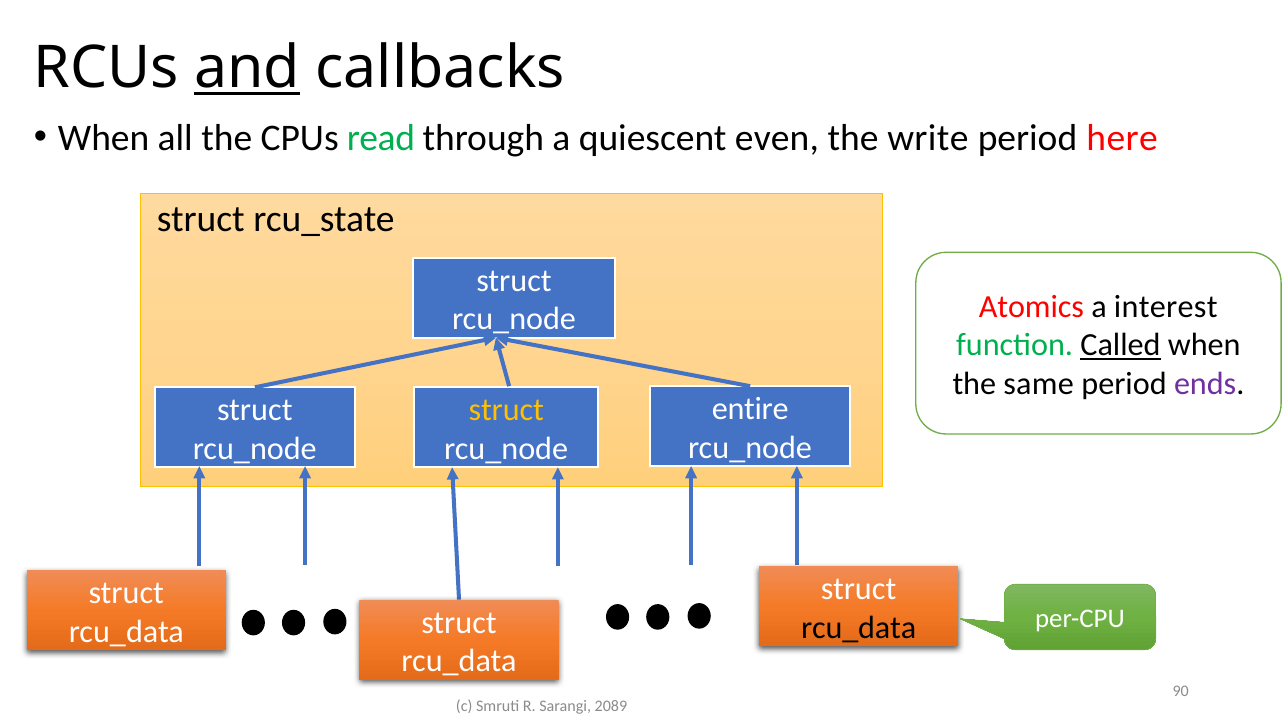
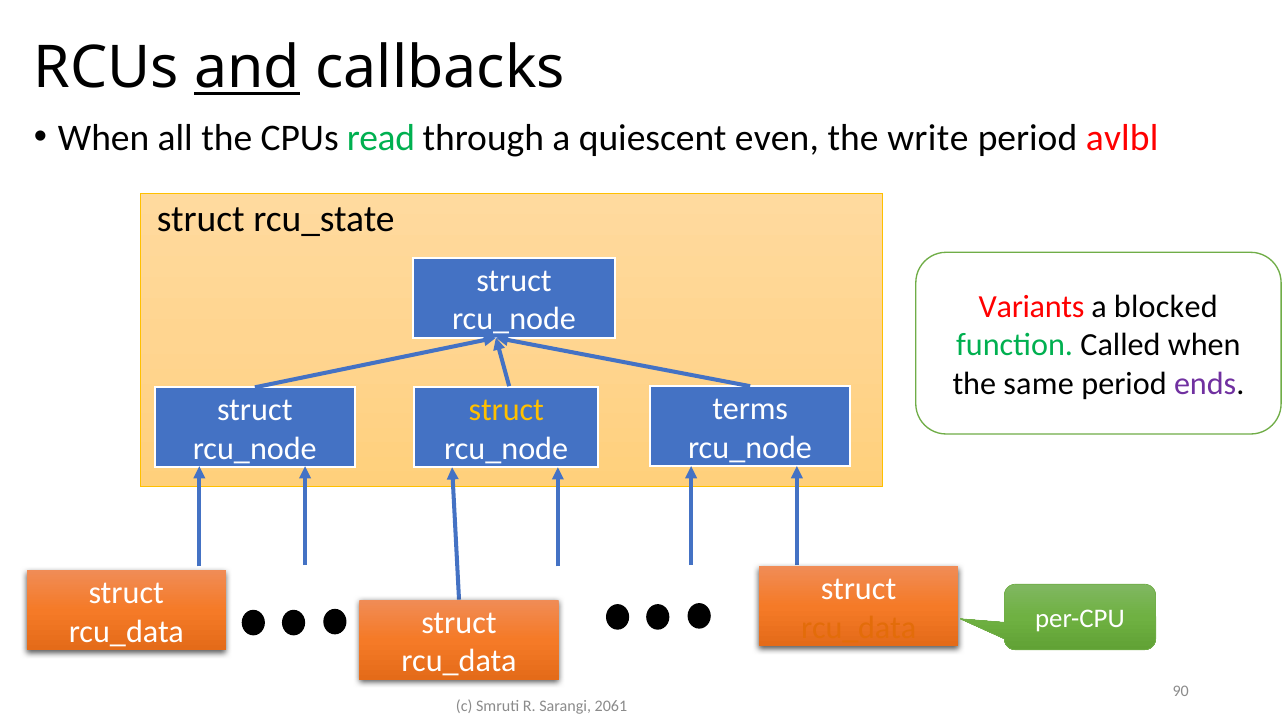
here: here -> avlbl
Atomics: Atomics -> Variants
interest: interest -> blocked
Called underline: present -> none
entire: entire -> terms
rcu_data at (859, 628) colour: black -> orange
2089: 2089 -> 2061
